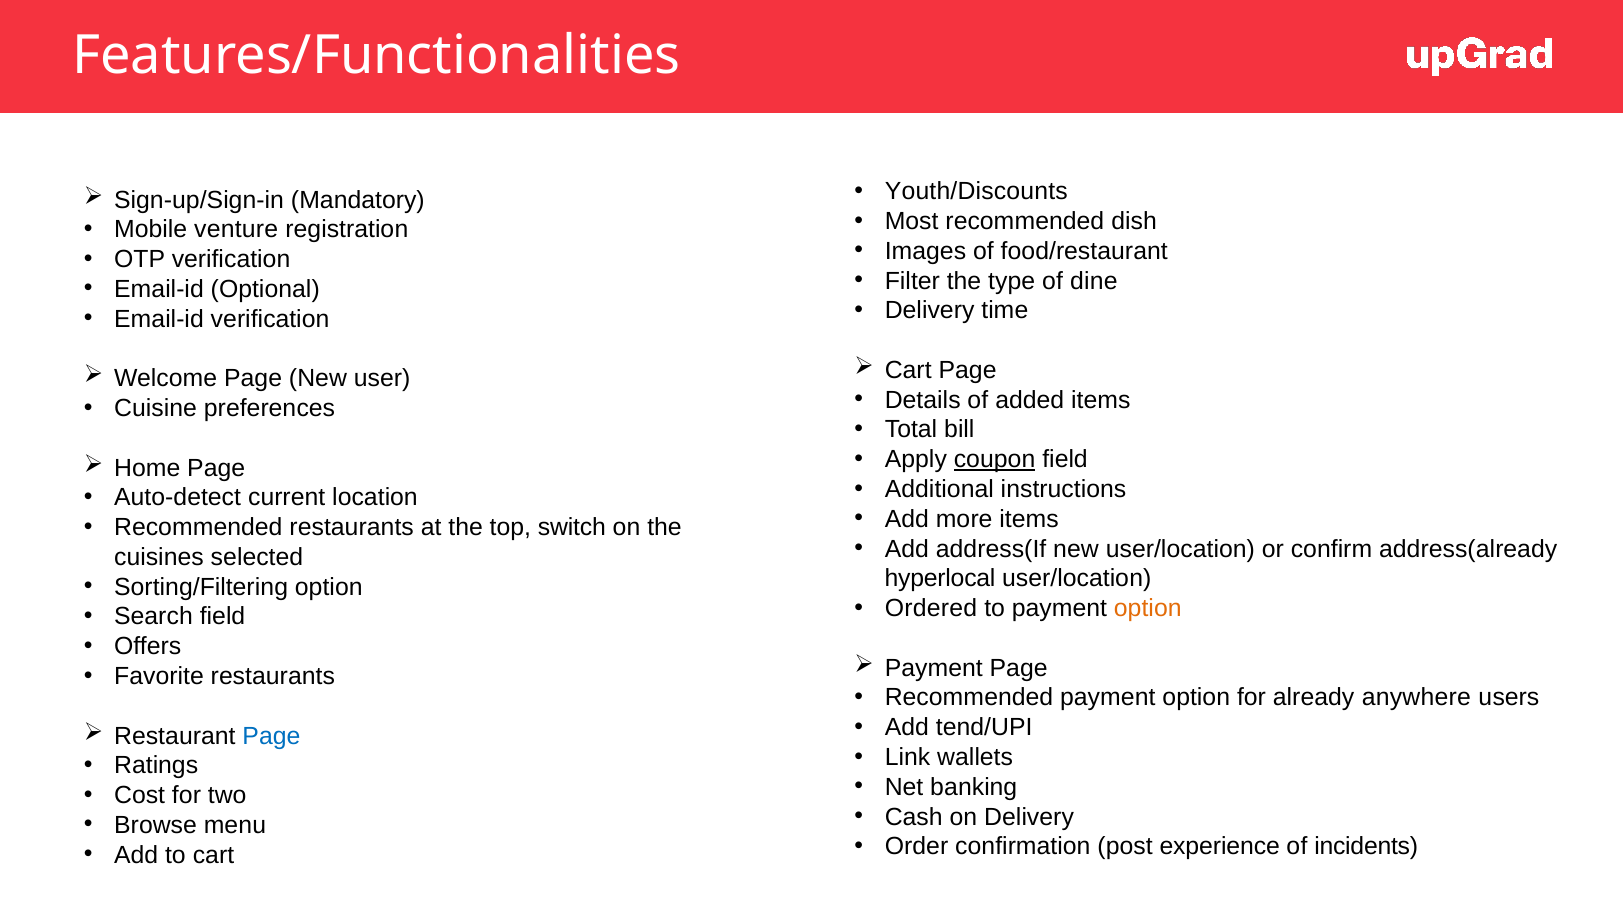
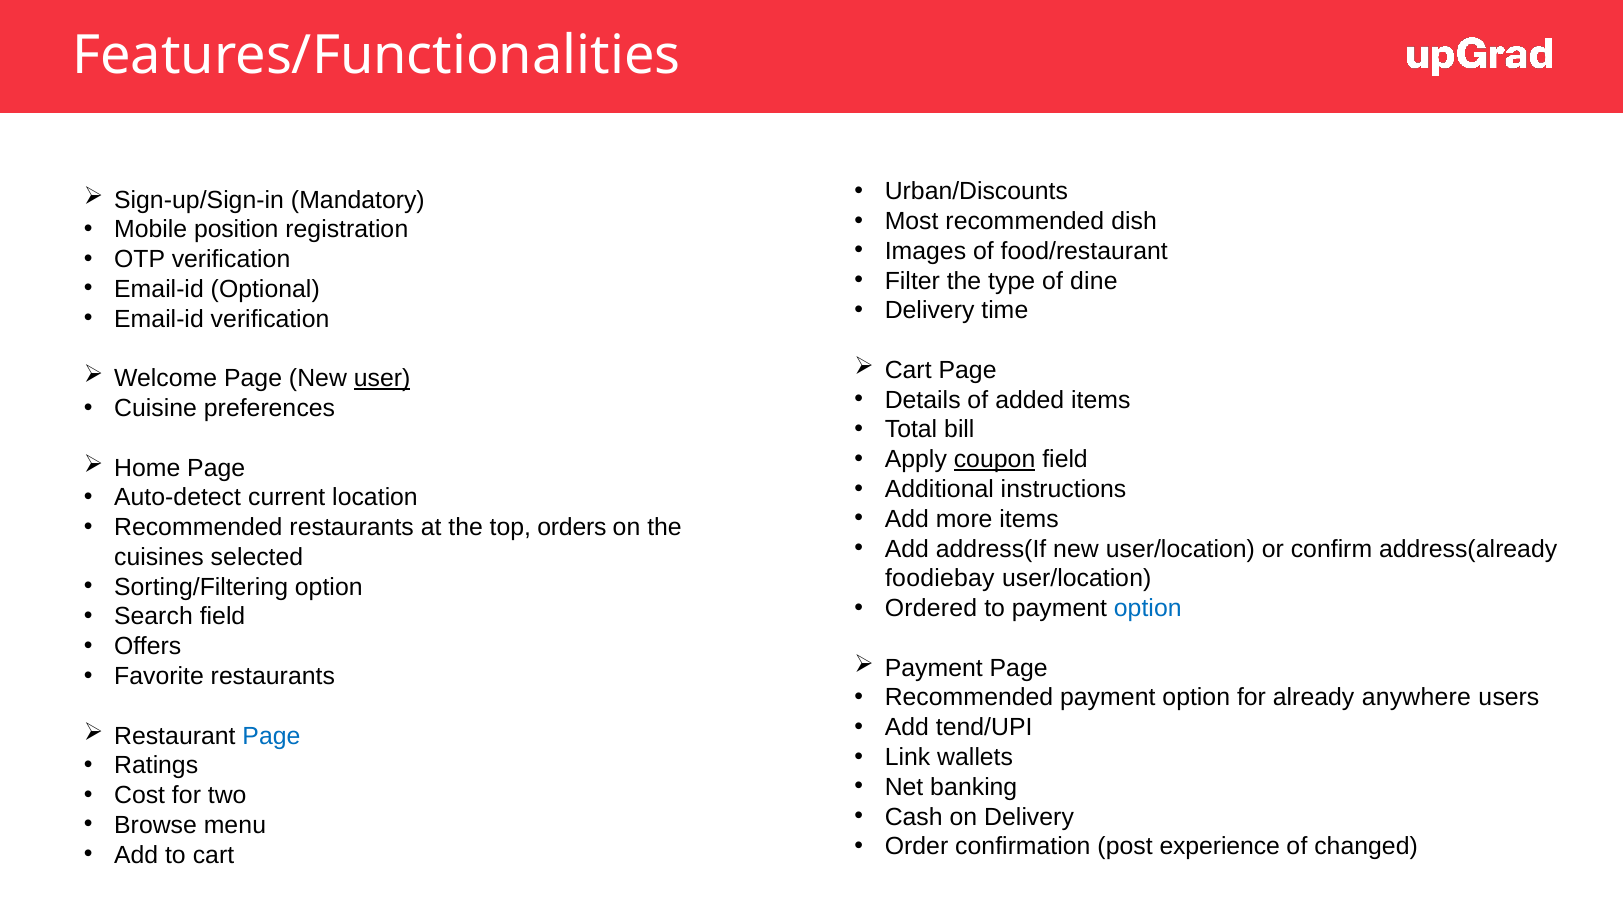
Youth/Discounts: Youth/Discounts -> Urban/Discounts
venture: venture -> position
user underline: none -> present
switch: switch -> orders
hyperlocal: hyperlocal -> foodiebay
option at (1148, 608) colour: orange -> blue
incidents: incidents -> changed
